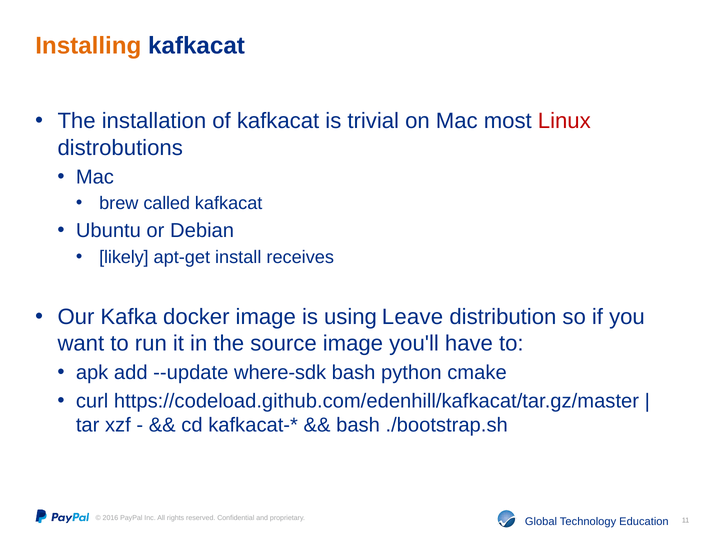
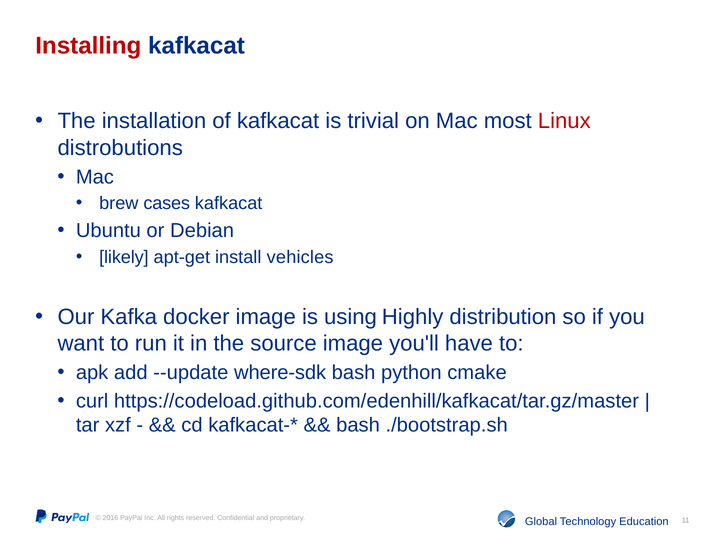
Installing colour: orange -> red
called: called -> cases
receives: receives -> vehicles
Leave: Leave -> Highly
